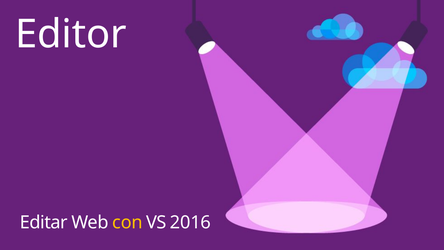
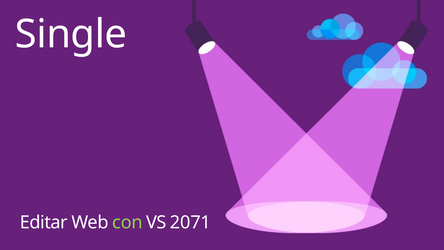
Editor: Editor -> Single
con colour: yellow -> light green
2016: 2016 -> 2071
